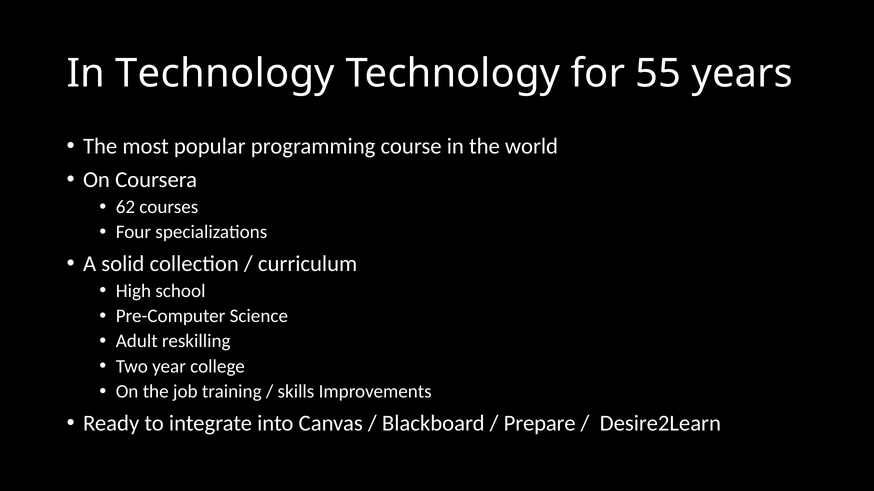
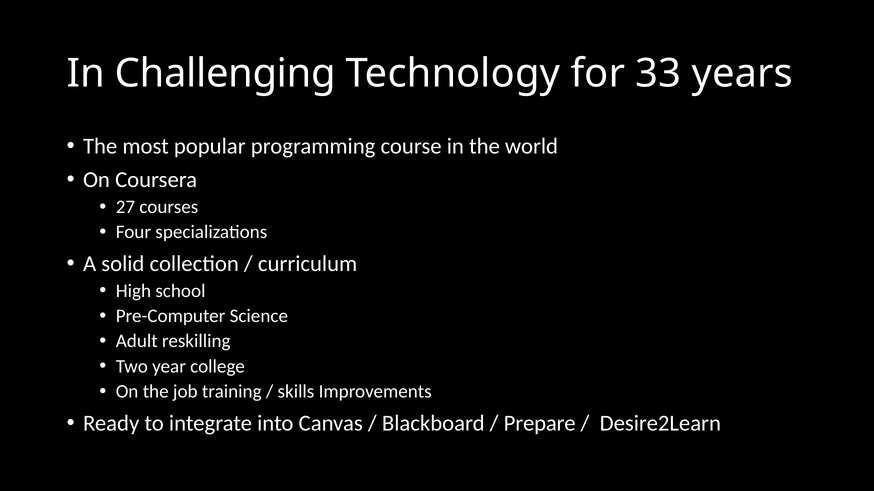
In Technology: Technology -> Challenging
55: 55 -> 33
62: 62 -> 27
